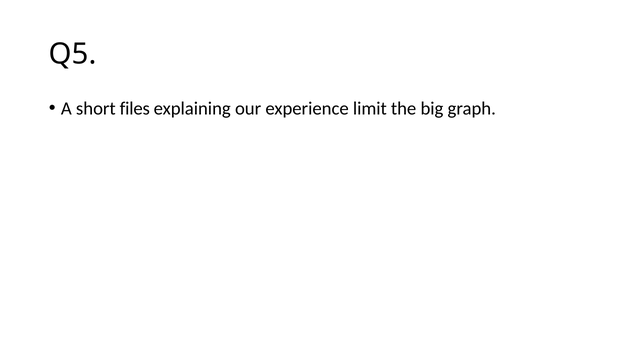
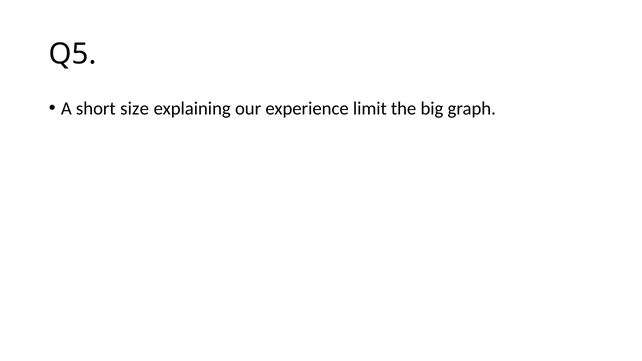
files: files -> size
